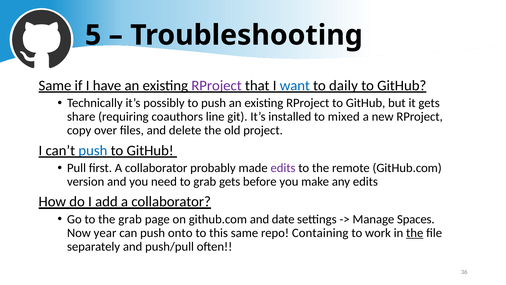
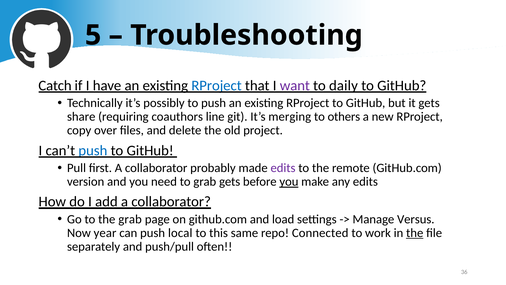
Same at (55, 86): Same -> Catch
RProject at (217, 86) colour: purple -> blue
want colour: blue -> purple
installed: installed -> merging
mixed: mixed -> others
you at (289, 181) underline: none -> present
date: date -> load
Spaces: Spaces -> Versus
onto: onto -> local
Containing: Containing -> Connected
